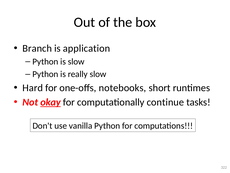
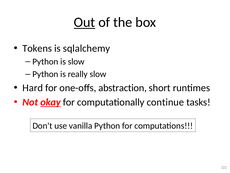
Out underline: none -> present
Branch: Branch -> Tokens
application: application -> sqlalchemy
notebooks: notebooks -> abstraction
